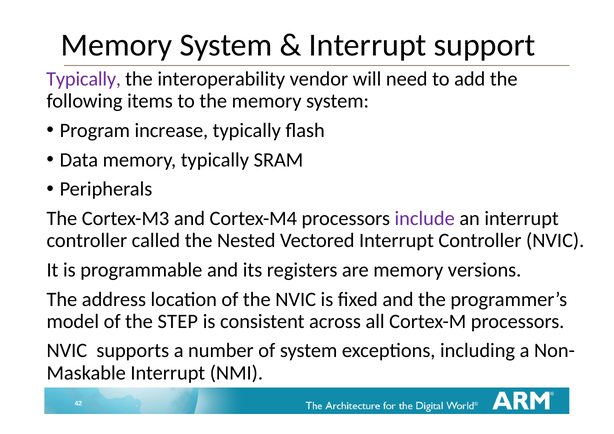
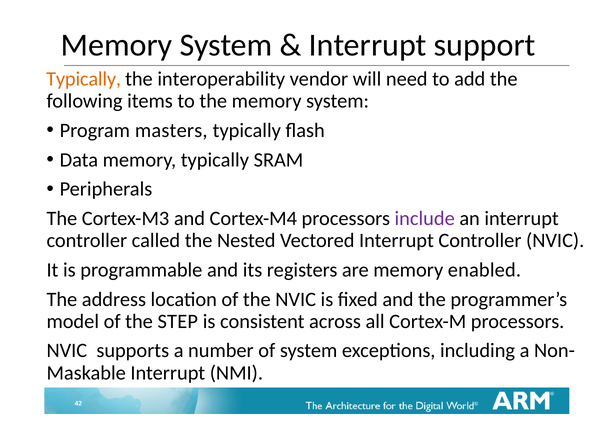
Typically at (84, 79) colour: purple -> orange
increase: increase -> masters
versions: versions -> enabled
